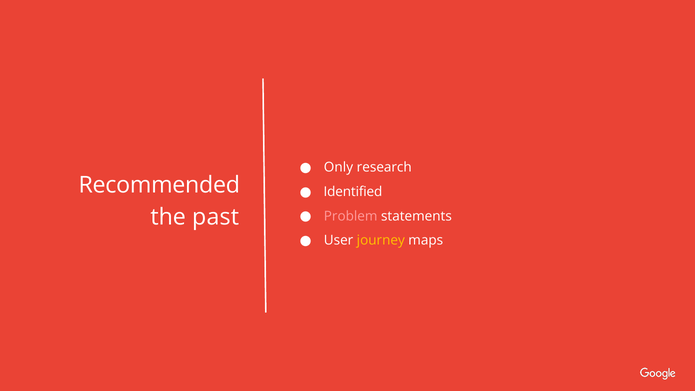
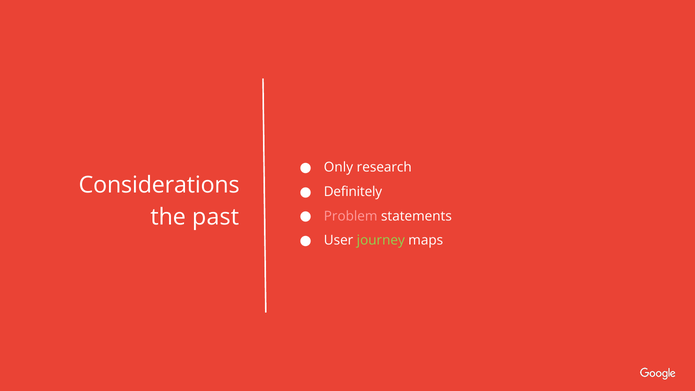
Recommended: Recommended -> Considerations
Identified: Identified -> Definitely
journey colour: yellow -> light green
